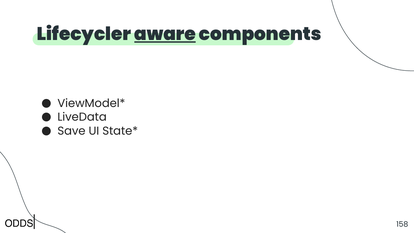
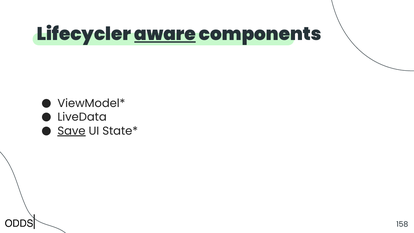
Save underline: none -> present
